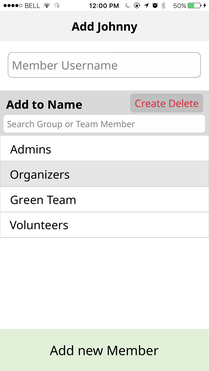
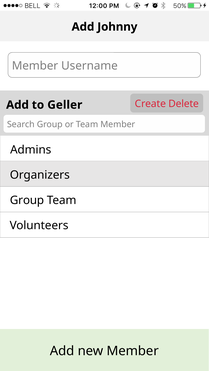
Name: Name -> Geller
Green at (27, 201): Green -> Group
